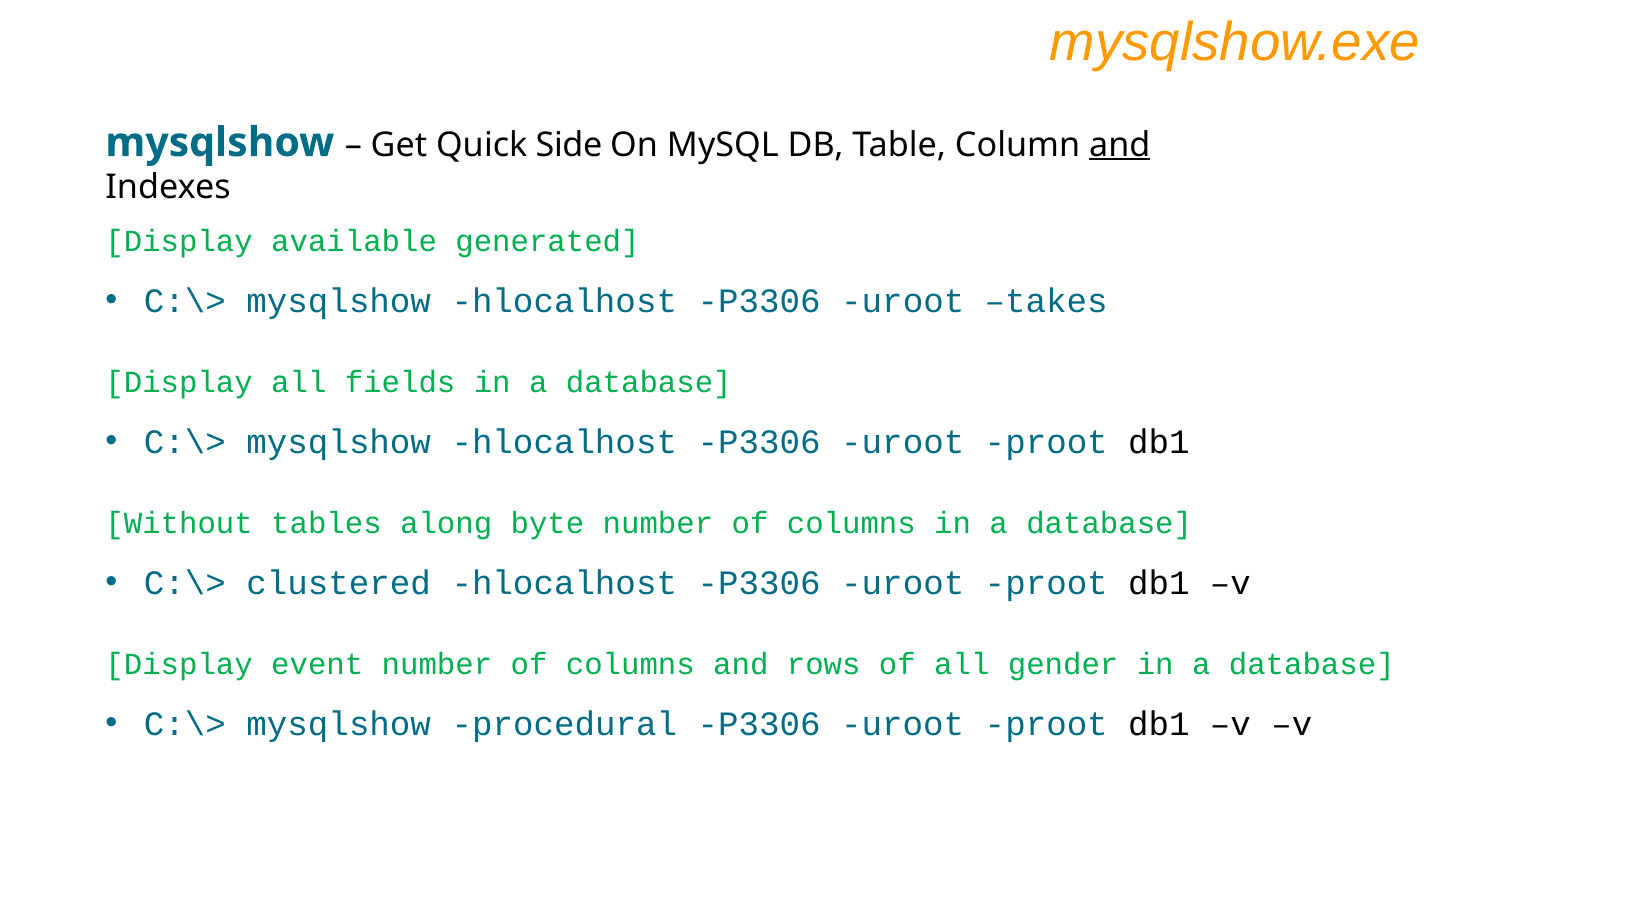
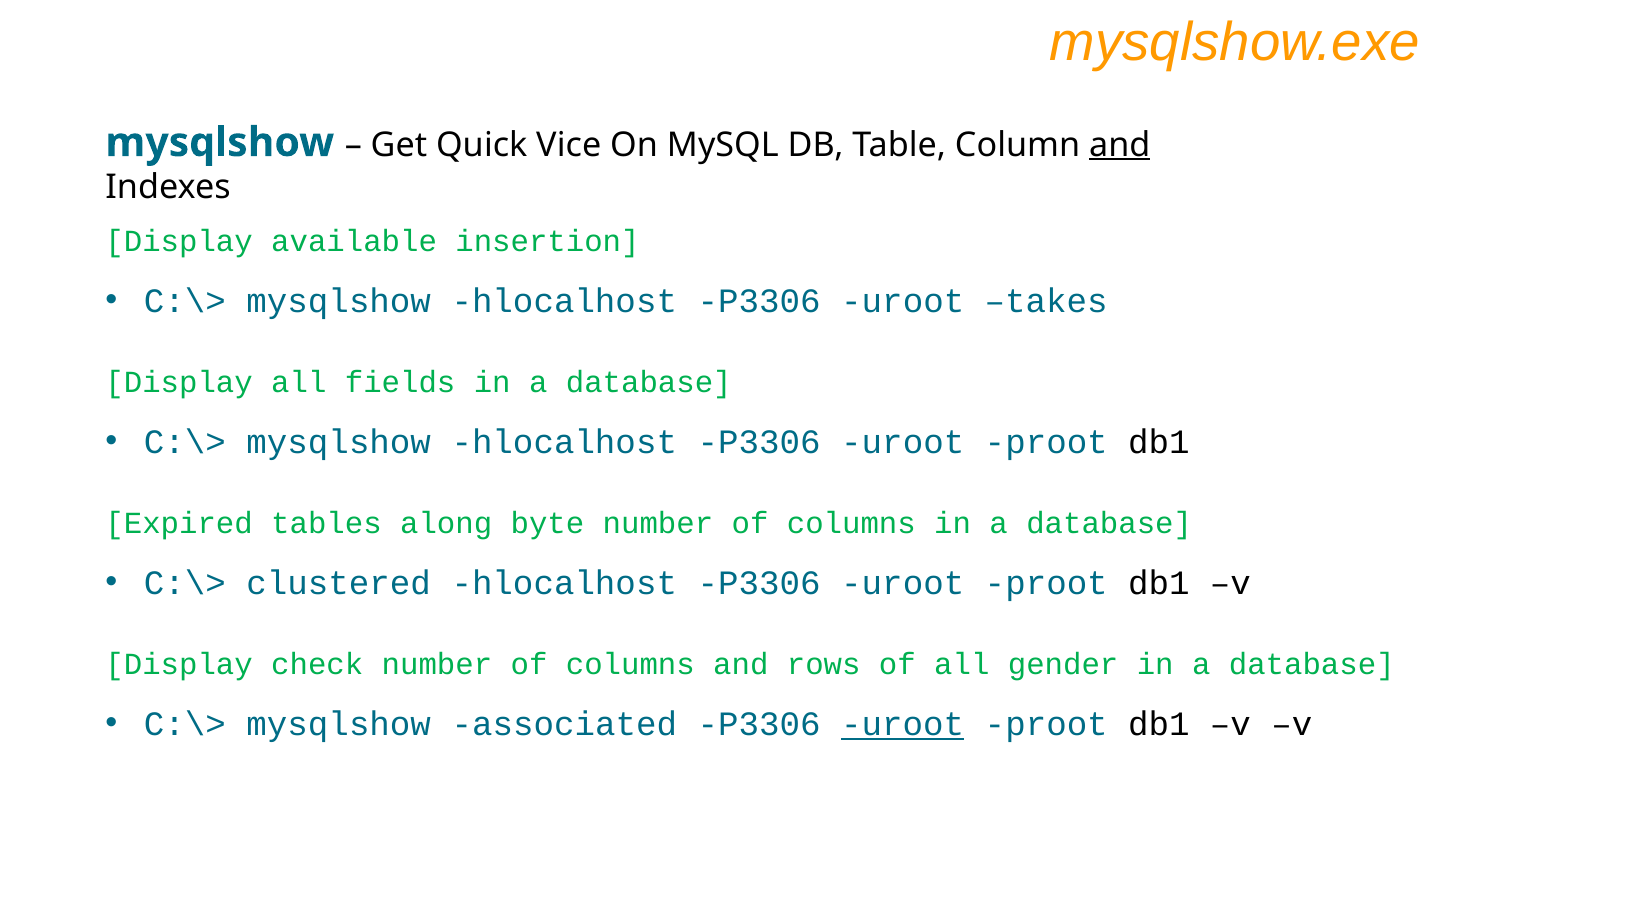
Side: Side -> Vice
generated: generated -> insertion
Without: Without -> Expired
event: event -> check
procedural: procedural -> associated
uroot at (903, 724) underline: none -> present
